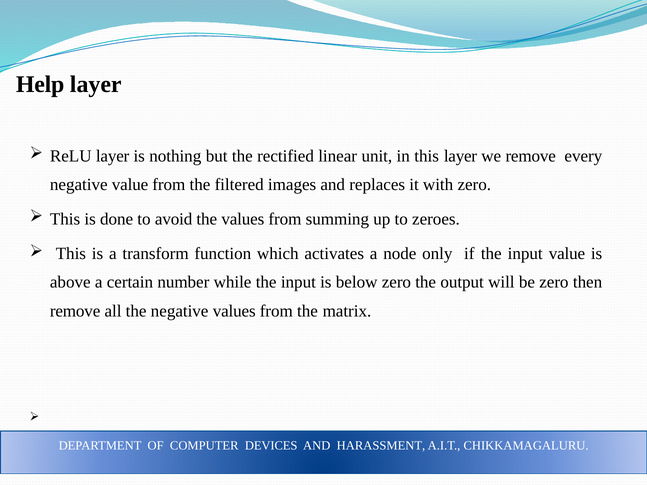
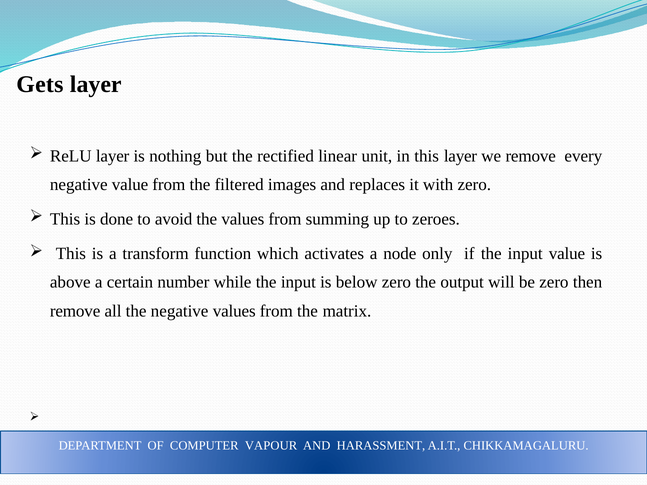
Help: Help -> Gets
DEVICES: DEVICES -> VAPOUR
